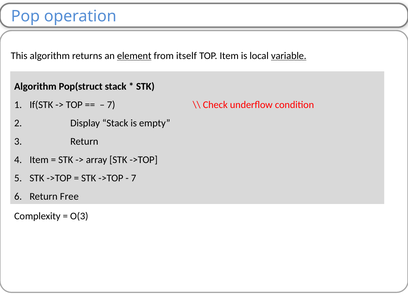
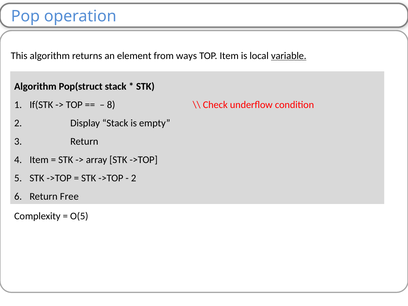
element underline: present -> none
itself: itself -> ways
7 at (111, 105): 7 -> 8
7 at (134, 178): 7 -> 2
O(3: O(3 -> O(5
